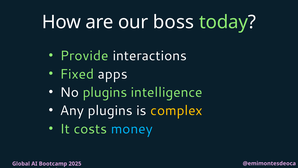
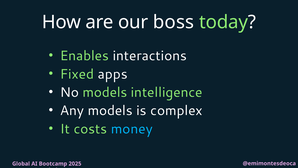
Provide: Provide -> Enables
No plugins: plugins -> models
Any plugins: plugins -> models
complex colour: yellow -> white
